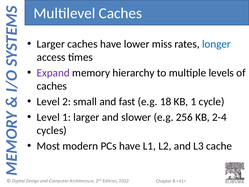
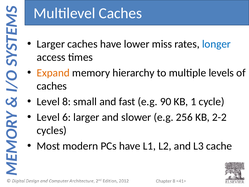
Expand colour: purple -> orange
Level 2: 2 -> 8
18: 18 -> 90
Level 1: 1 -> 6
2-4: 2-4 -> 2-2
